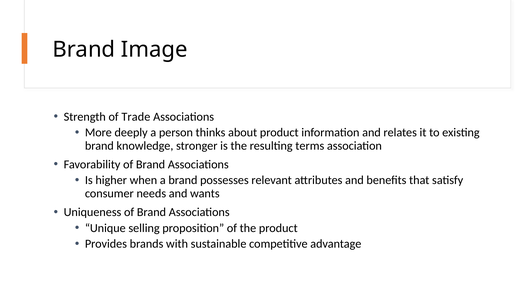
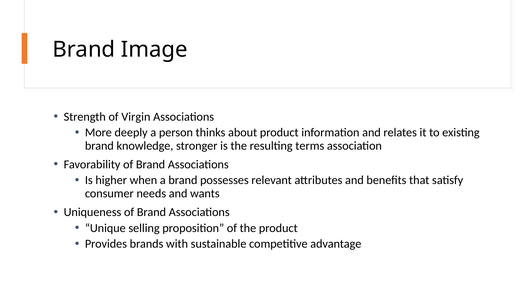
Trade: Trade -> Virgin
